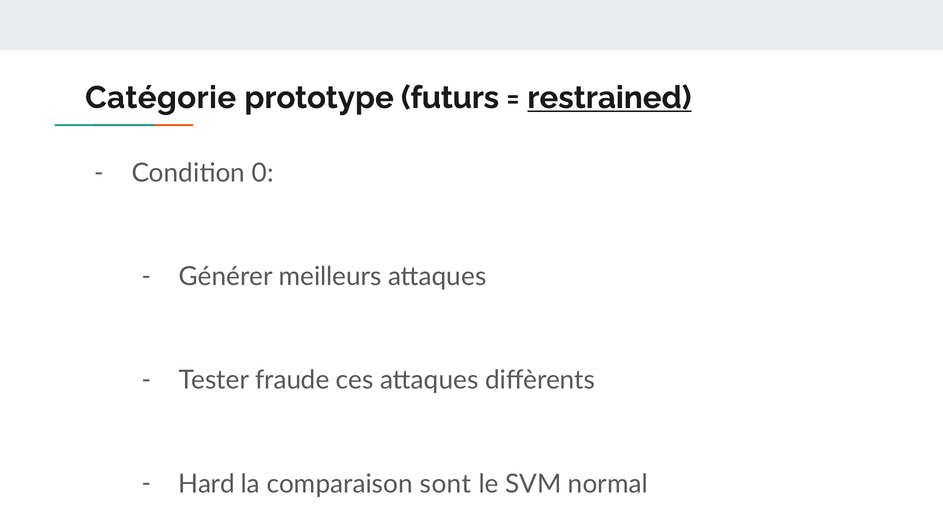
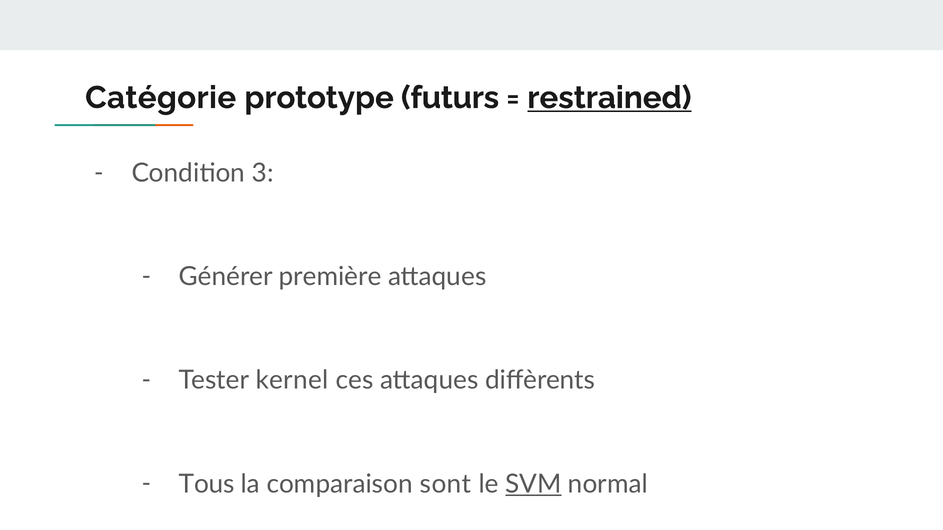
0: 0 -> 3
meilleurs: meilleurs -> première
fraude: fraude -> kernel
Hard: Hard -> Tous
SVM underline: none -> present
